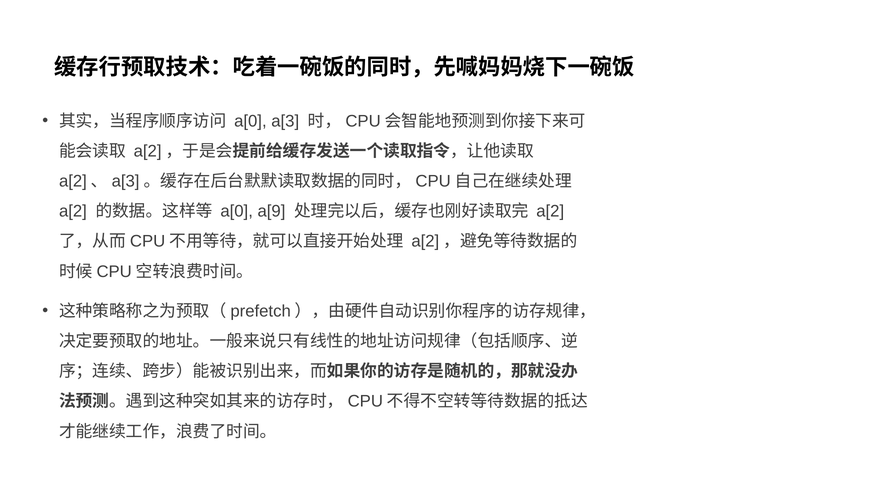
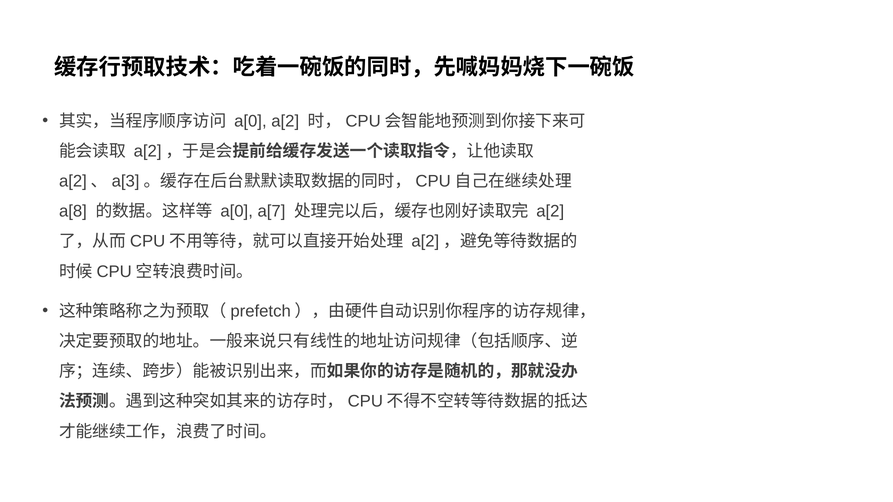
a[0 a[3: a[3 -> a[2
a[2 at (73, 211): a[2 -> a[8
a[9: a[9 -> a[7
